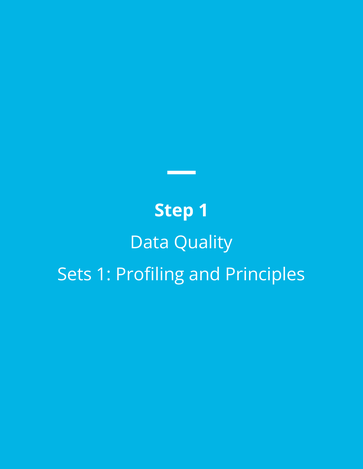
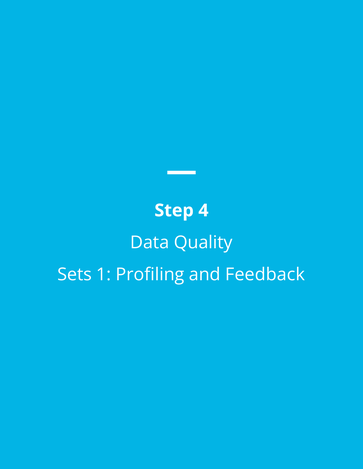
Step 1: 1 -> 4
Principles: Principles -> Feedback
